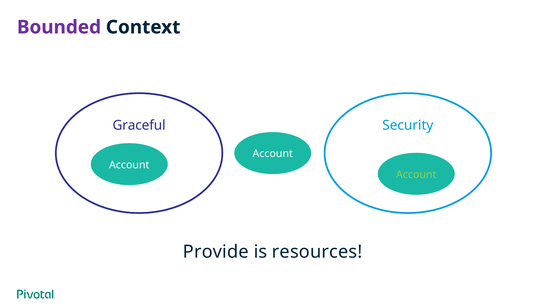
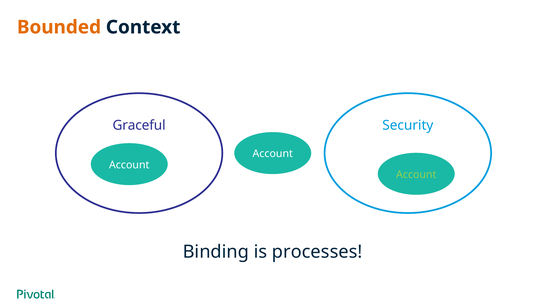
Bounded colour: purple -> orange
Provide: Provide -> Binding
resources: resources -> processes
